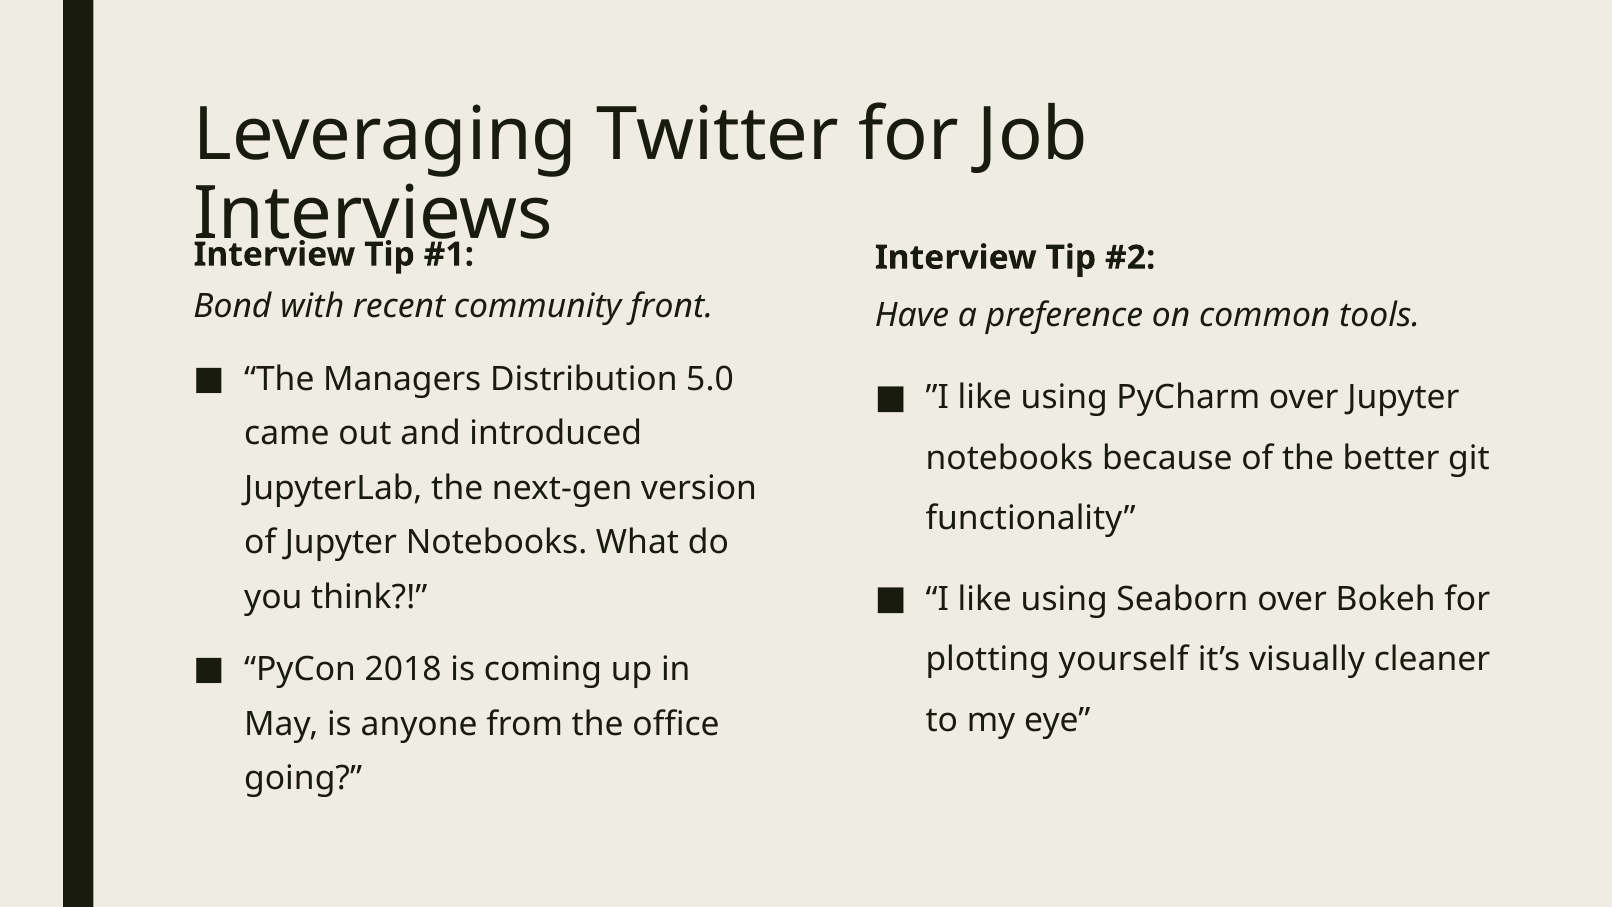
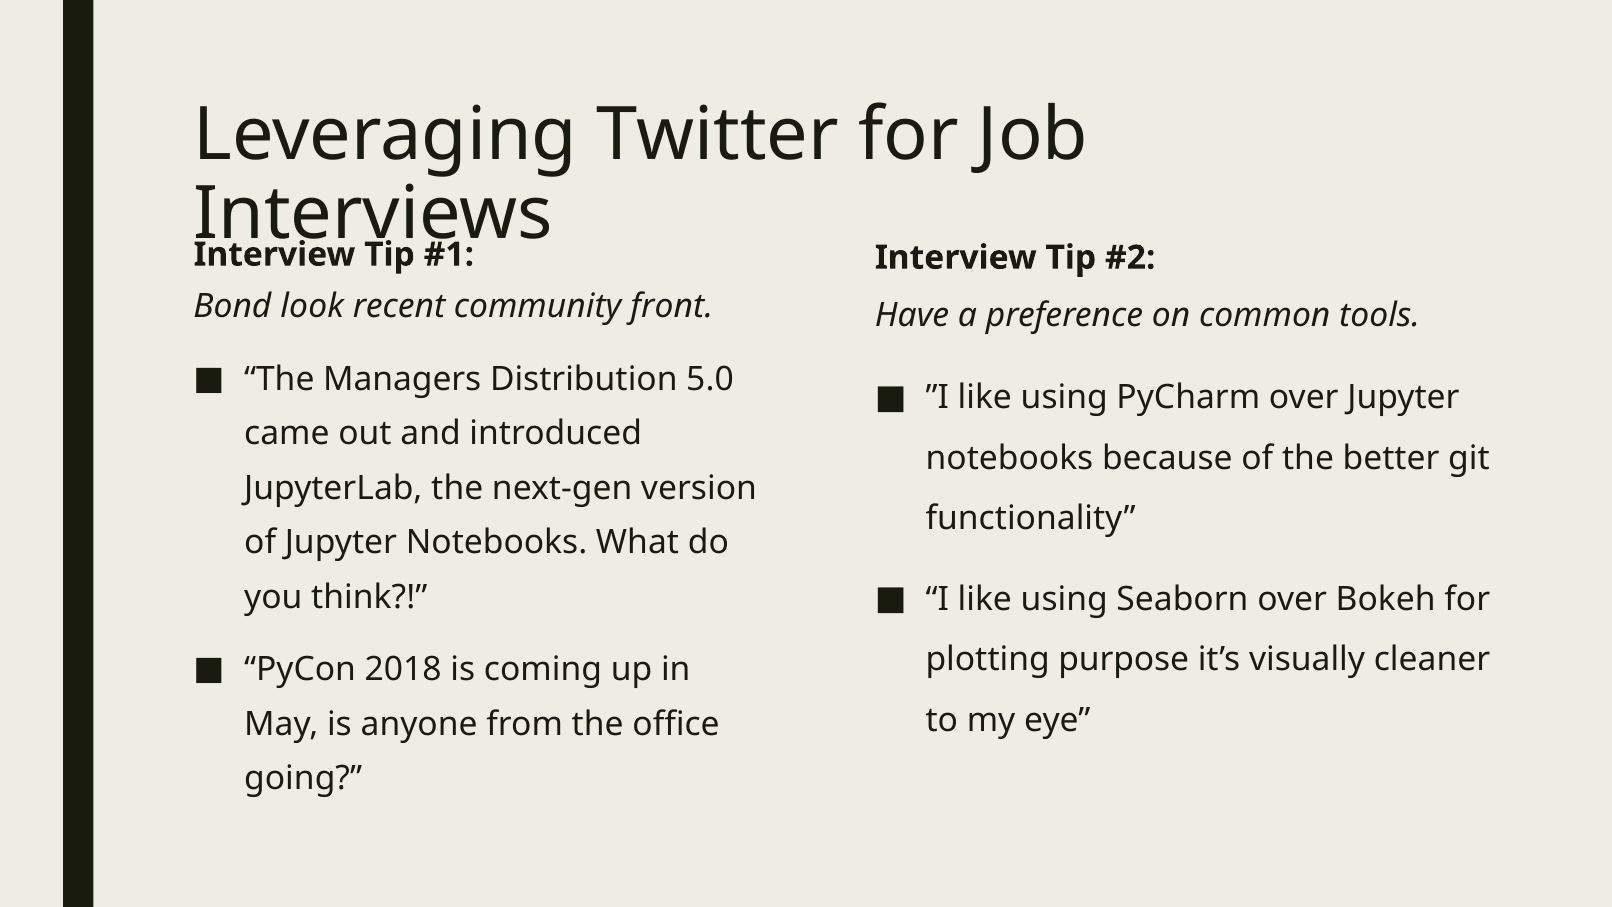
with: with -> look
yourself: yourself -> purpose
